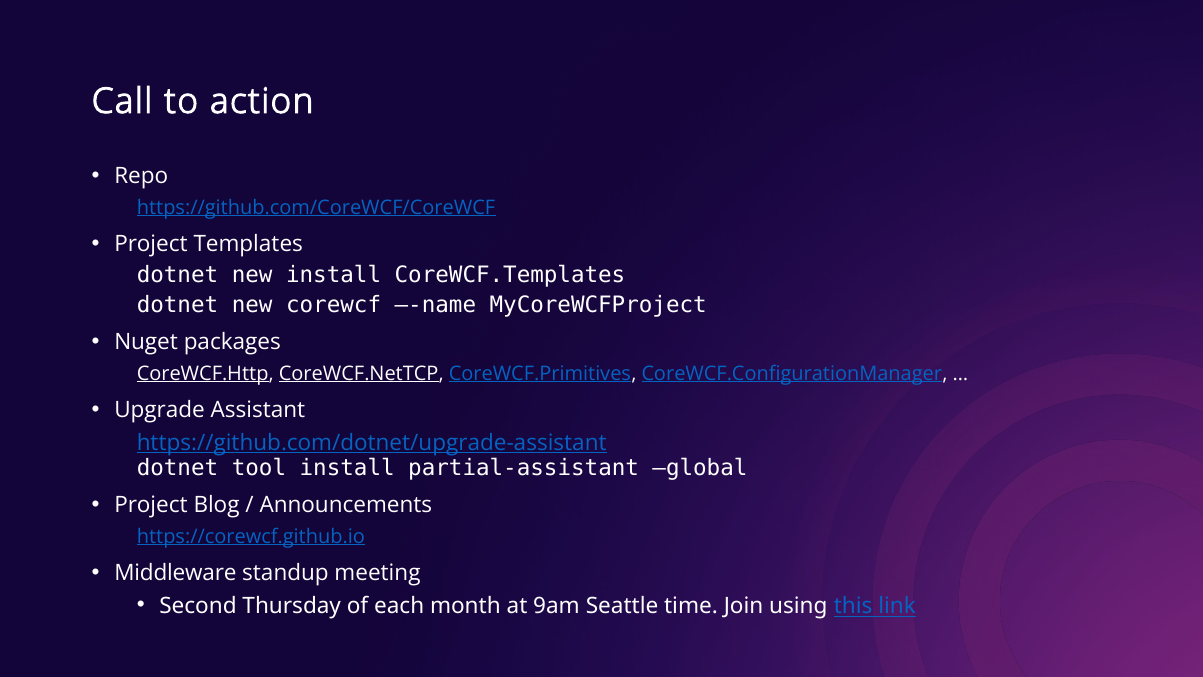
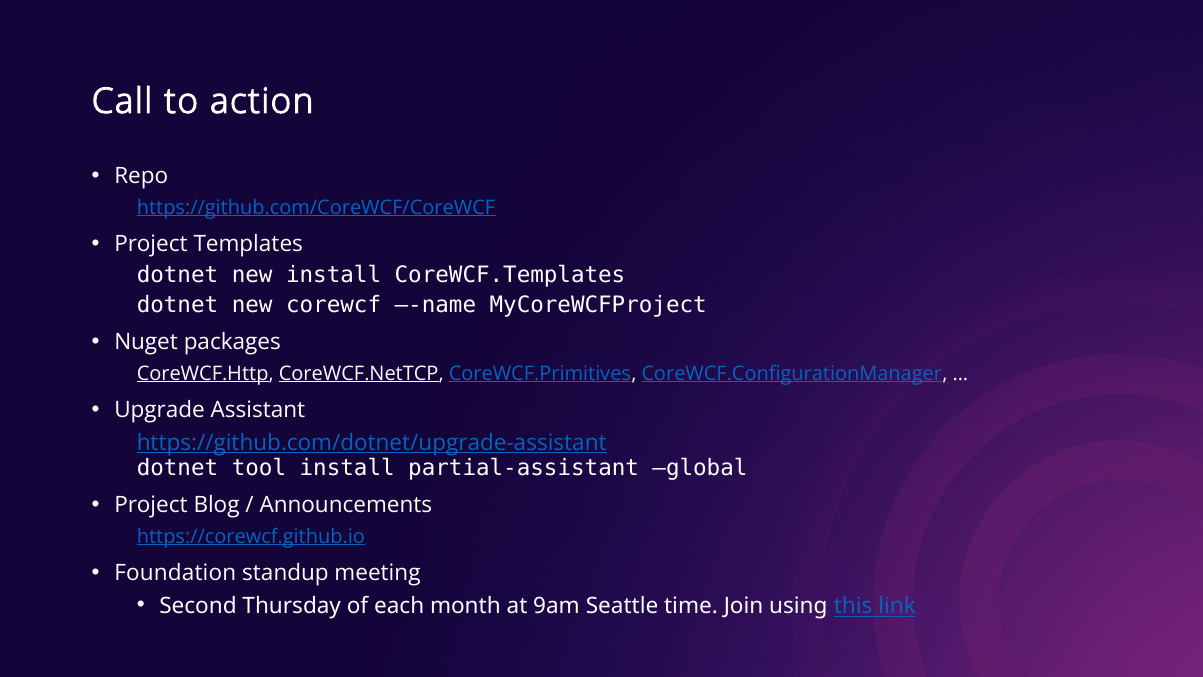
Middleware: Middleware -> Foundation
